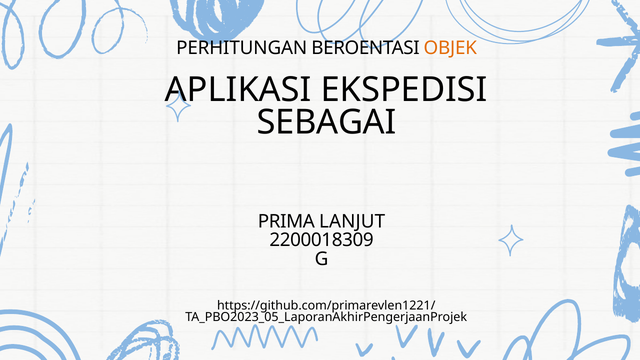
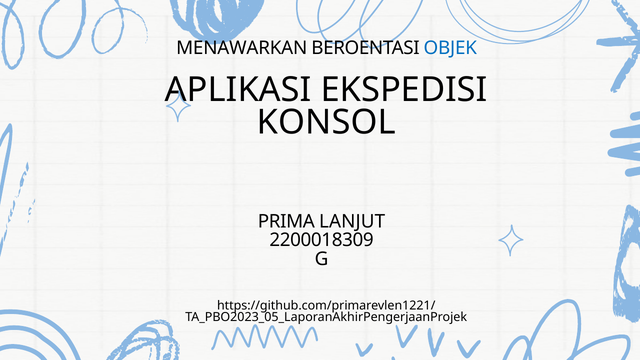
PERHITUNGAN: PERHITUNGAN -> MENAWARKAN
OBJEK colour: orange -> blue
SEBAGAI: SEBAGAI -> KONSOL
